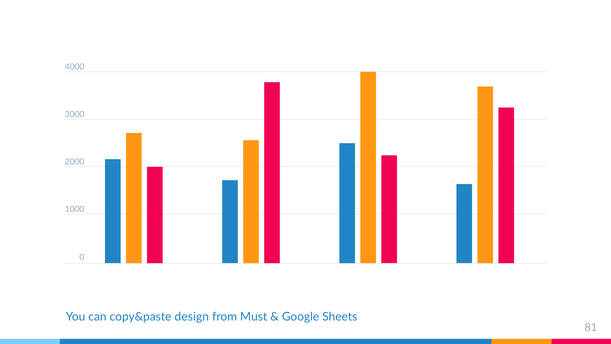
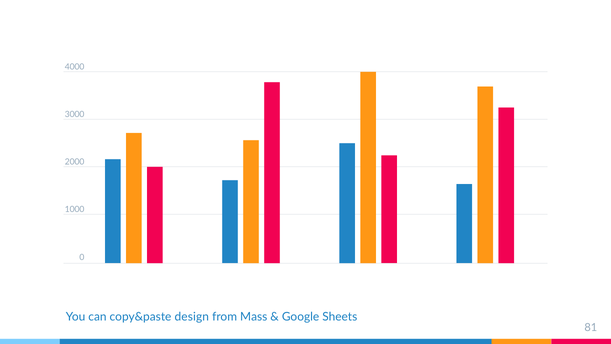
Must: Must -> Mass
